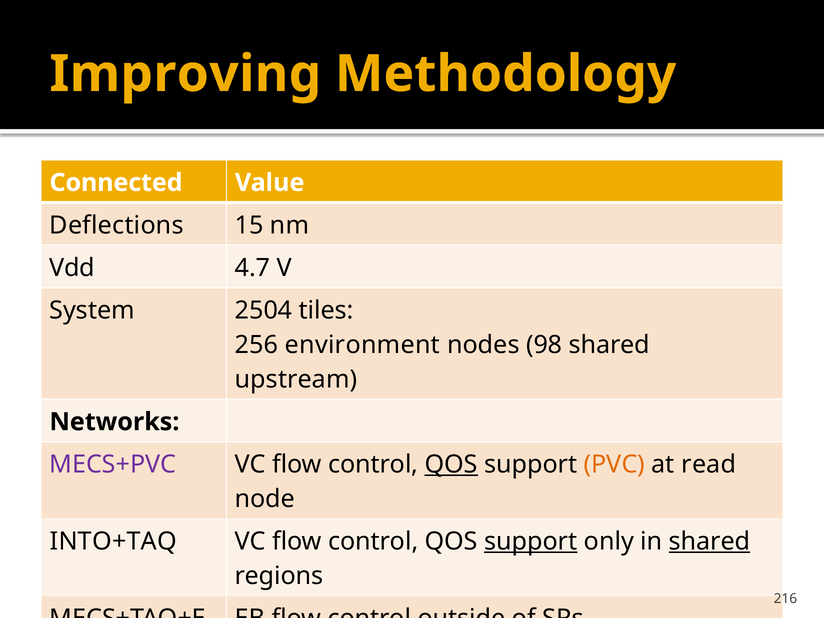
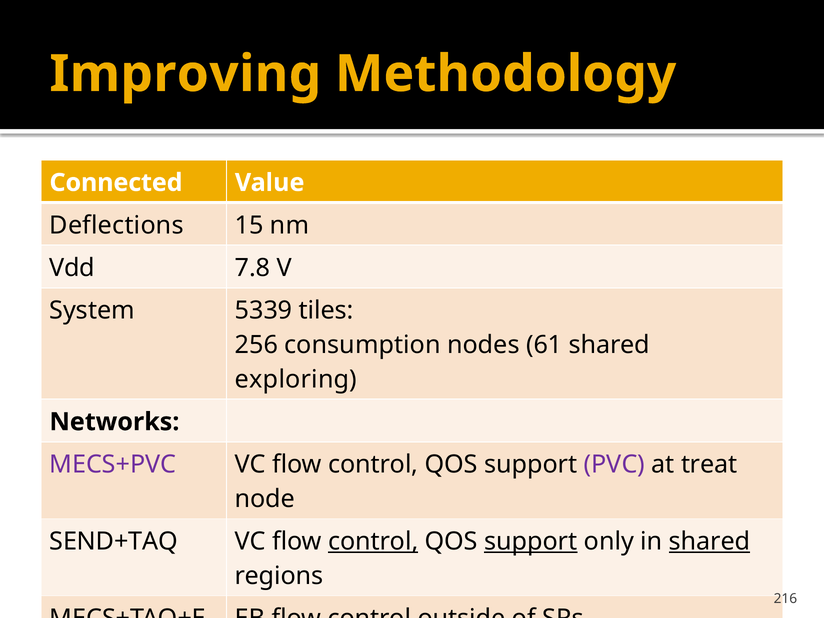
4.7: 4.7 -> 7.8
2504: 2504 -> 5339
environment: environment -> consumption
98: 98 -> 61
upstream: upstream -> exploring
QOS at (451, 465) underline: present -> none
PVC colour: orange -> purple
read: read -> treat
INTO+TAQ: INTO+TAQ -> SEND+TAQ
control at (373, 542) underline: none -> present
